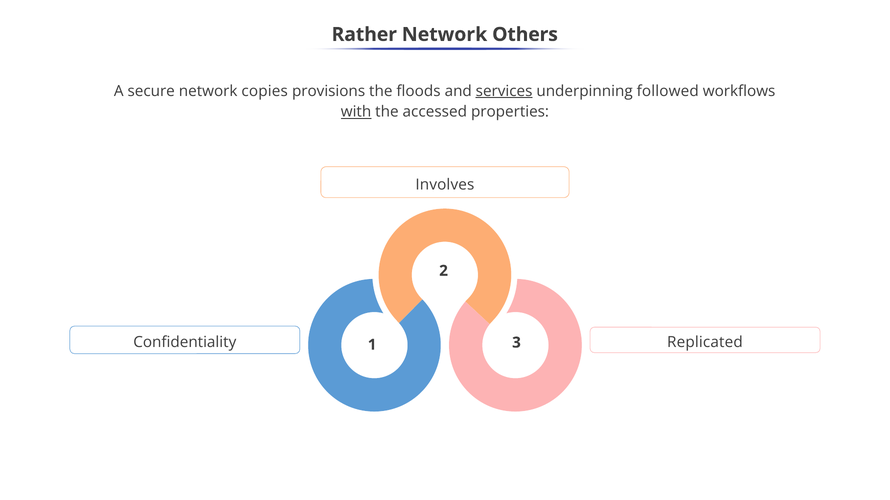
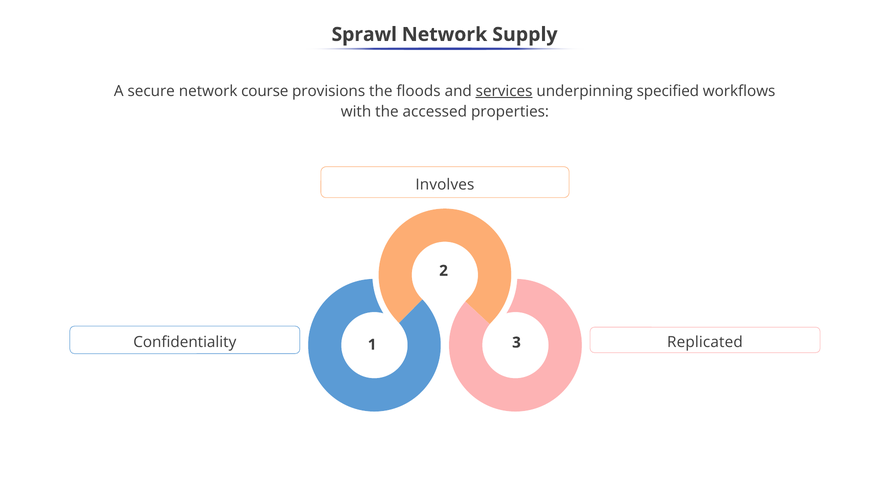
Rather: Rather -> Sprawl
Others: Others -> Supply
copies: copies -> course
followed: followed -> specified
with underline: present -> none
